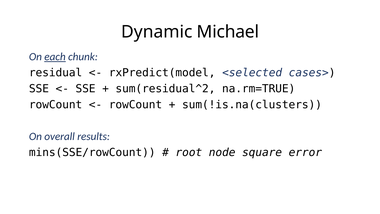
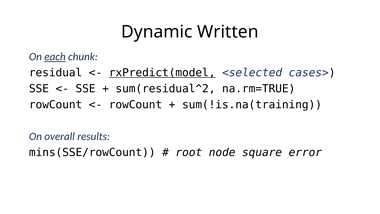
Michael: Michael -> Written
rxPredict(model underline: none -> present
sum(!is.na(clusters: sum(!is.na(clusters -> sum(!is.na(training
